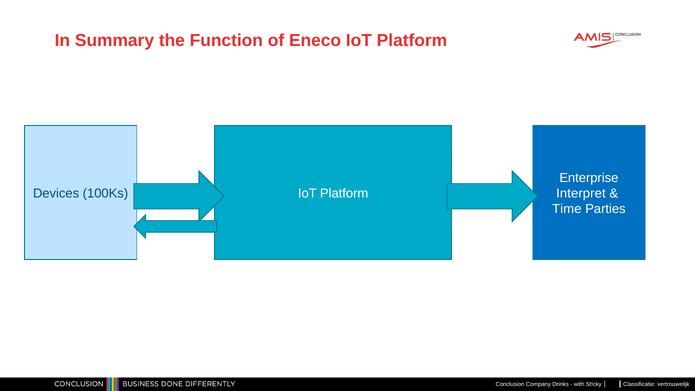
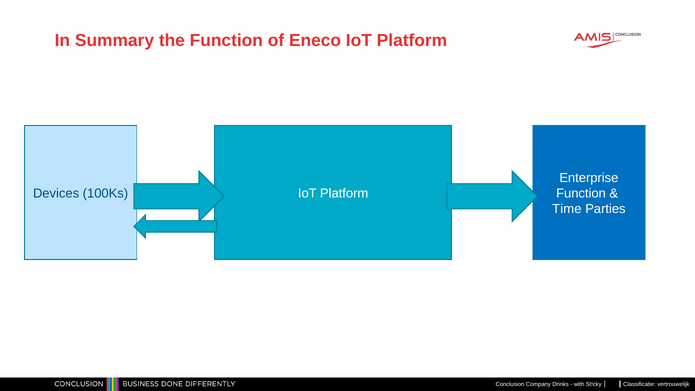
Interpret at (581, 193): Interpret -> Function
